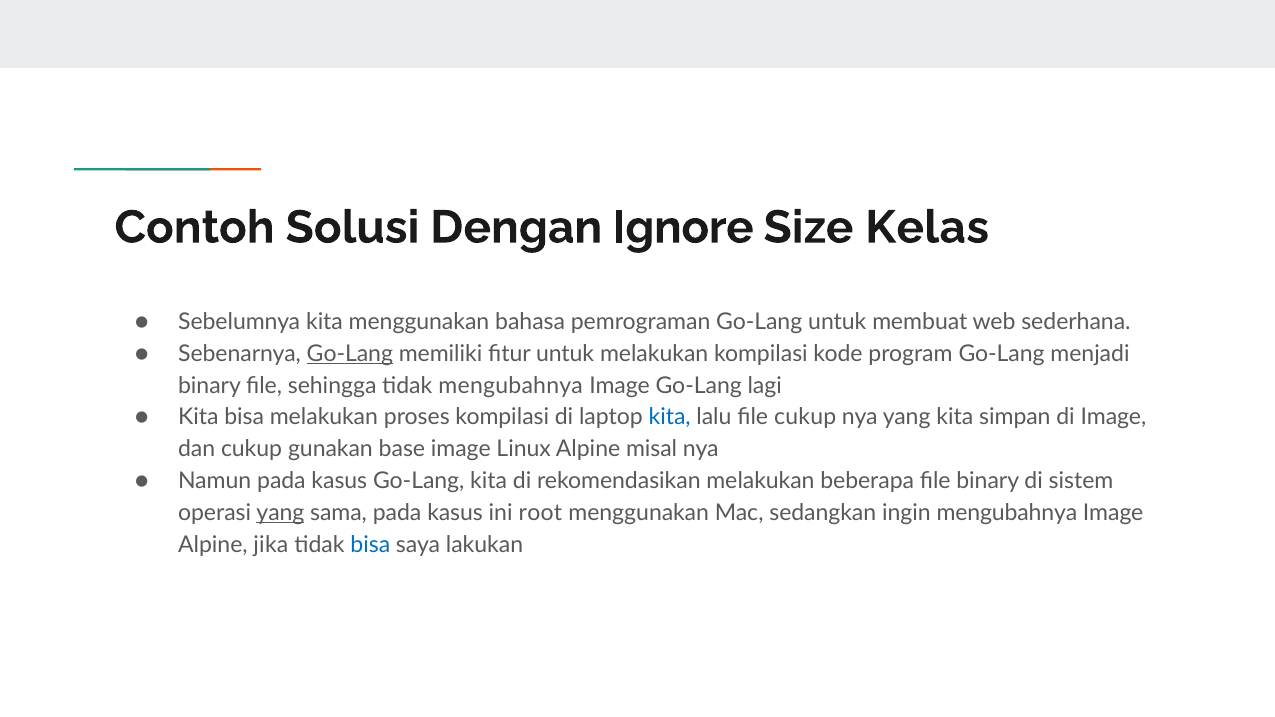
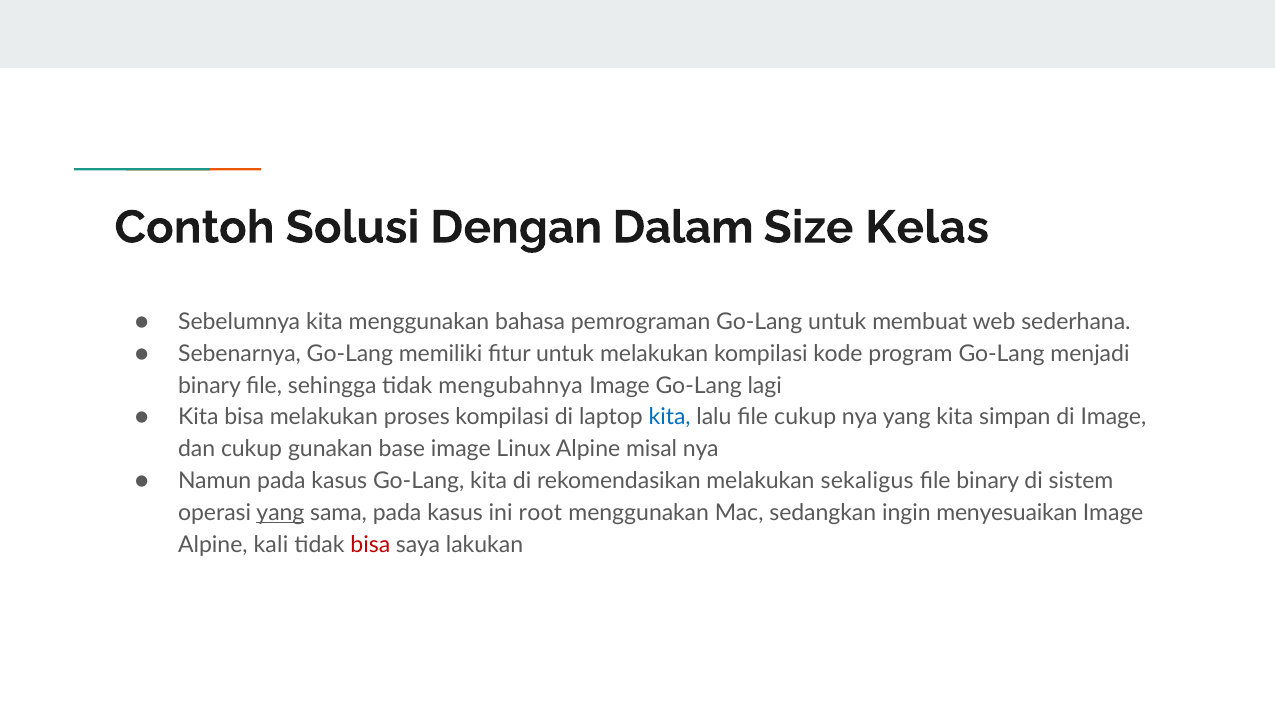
Ignore: Ignore -> Dalam
Go-Lang at (350, 354) underline: present -> none
beberapa: beberapa -> sekaligus
ingin mengubahnya: mengubahnya -> menyesuaikan
jika: jika -> kali
bisa at (370, 545) colour: blue -> red
